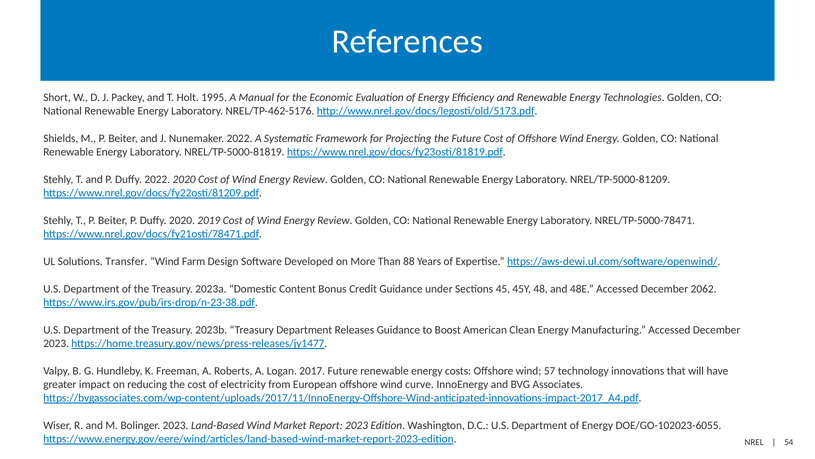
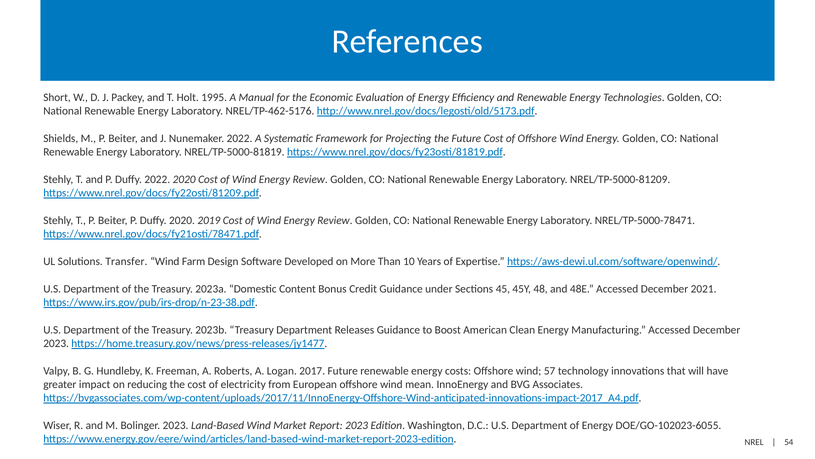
88: 88 -> 10
2062: 2062 -> 2021
curve: curve -> mean
